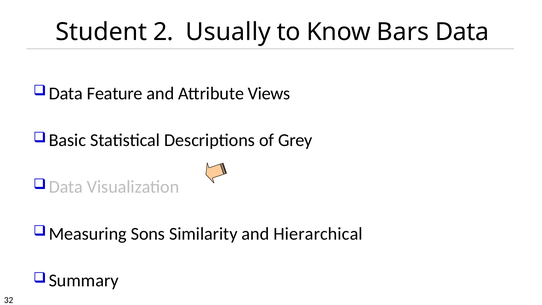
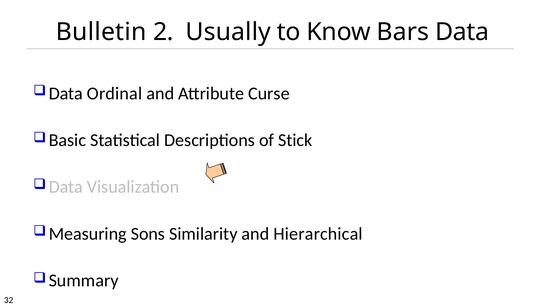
Student: Student -> Bulletin
Feature: Feature -> Ordinal
Views: Views -> Curse
Grey: Grey -> Stick
